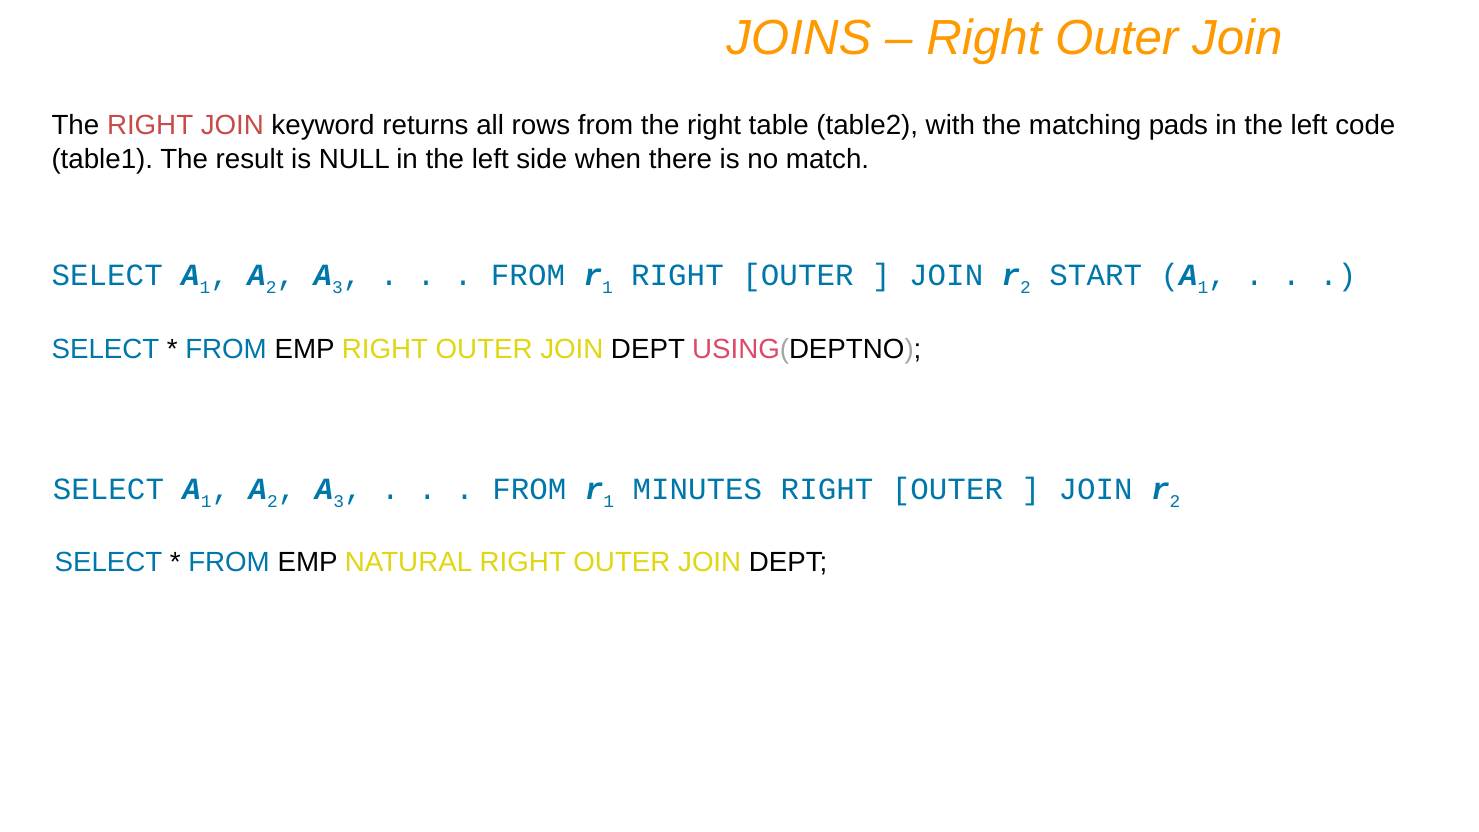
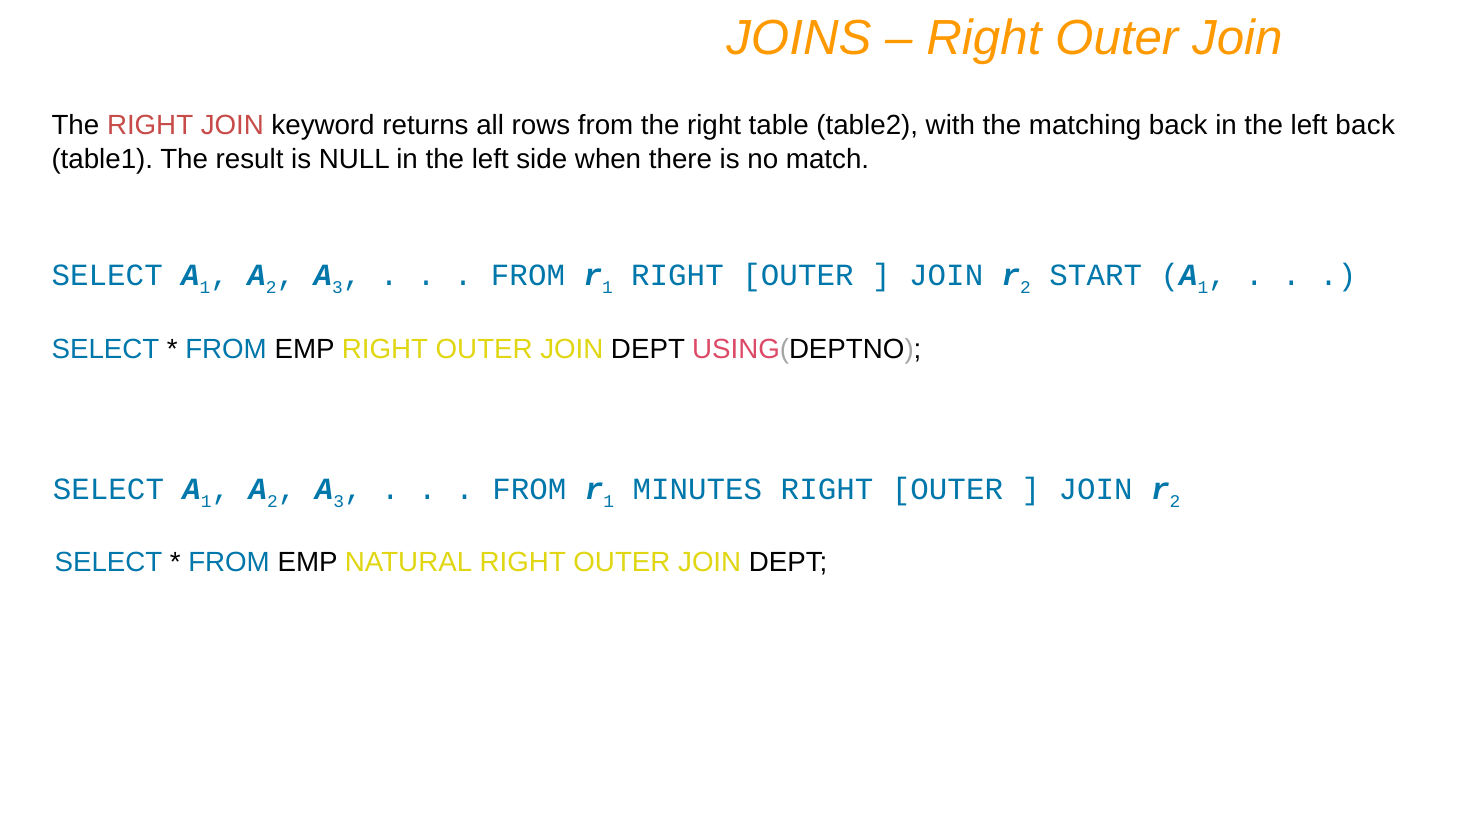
matching pads: pads -> back
left code: code -> back
